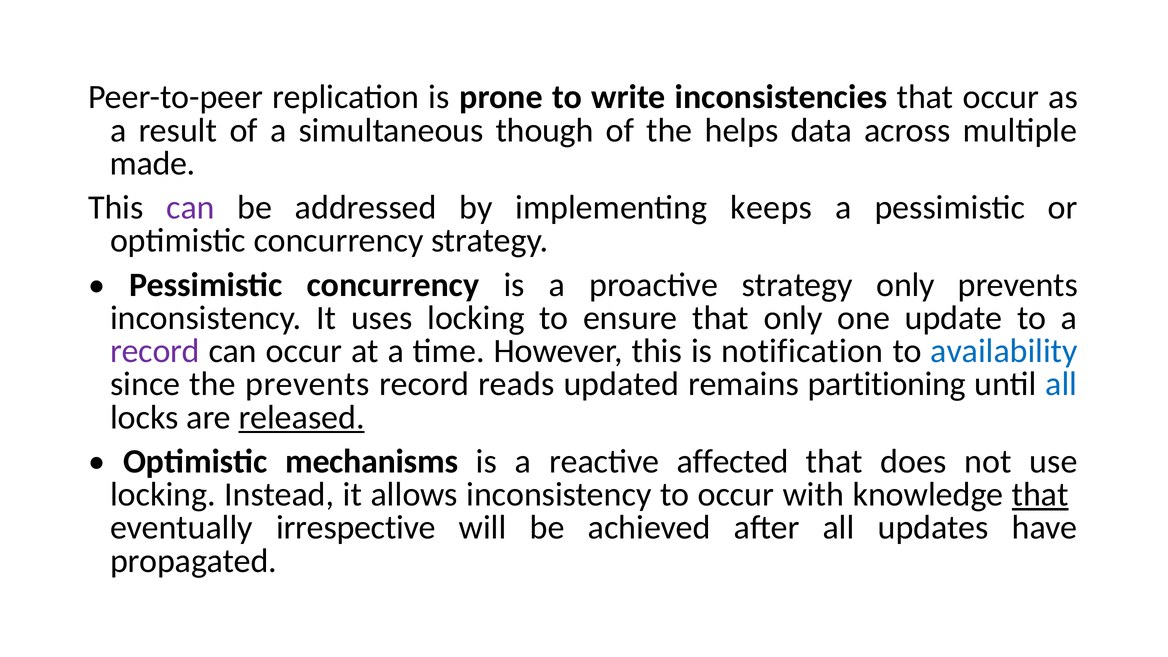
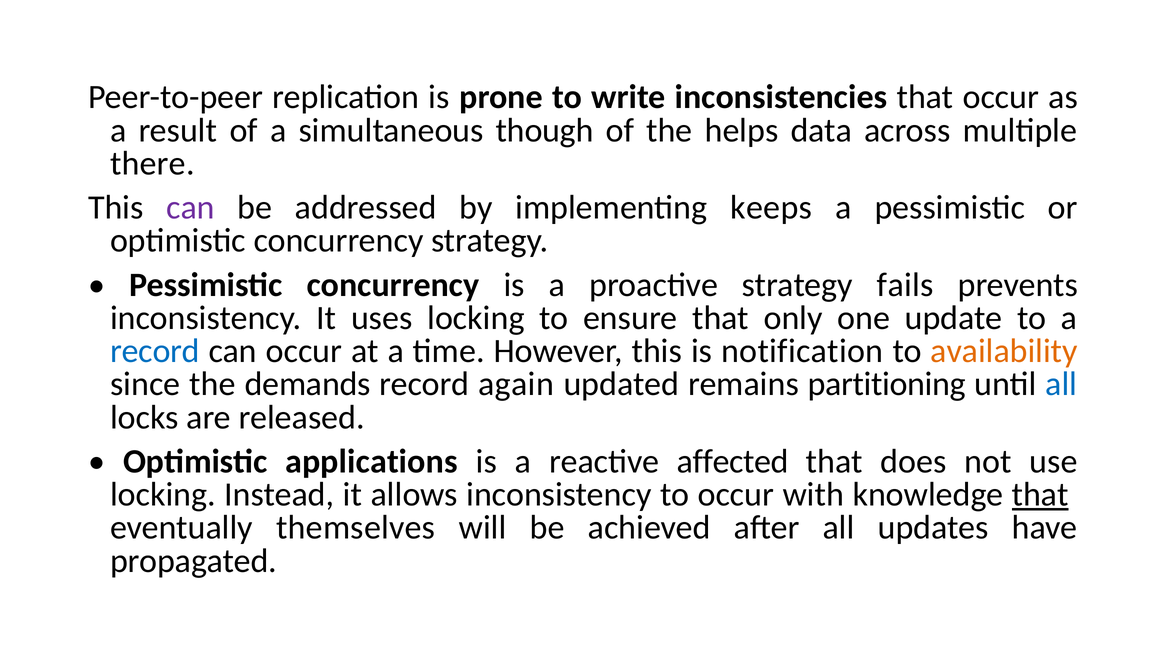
made: made -> there
strategy only: only -> fails
record at (155, 351) colour: purple -> blue
availability colour: blue -> orange
the prevents: prevents -> demands
reads: reads -> again
released underline: present -> none
mechanisms: mechanisms -> applications
irrespective: irrespective -> themselves
